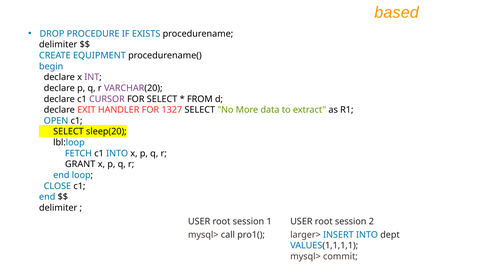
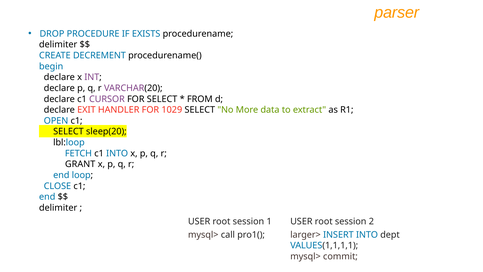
based: based -> parser
EQUIPMENT: EQUIPMENT -> DECREMENT
1327: 1327 -> 1029
